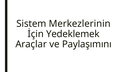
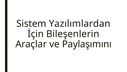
Merkezlerinin: Merkezlerinin -> Yazılımlardan
Yedeklemek: Yedeklemek -> Bileşenlerin
